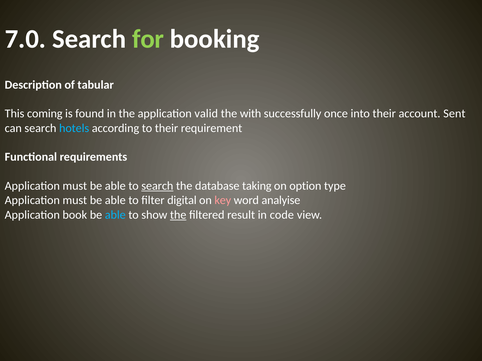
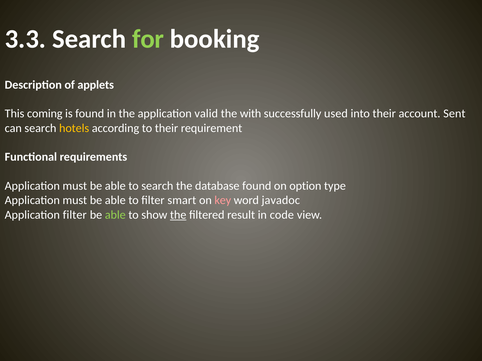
7.0: 7.0 -> 3.3
tabular: tabular -> applets
once: once -> used
hotels colour: light blue -> yellow
search at (157, 186) underline: present -> none
database taking: taking -> found
digital: digital -> smart
analyise: analyise -> javadoc
Application book: book -> filter
able at (115, 215) colour: light blue -> light green
